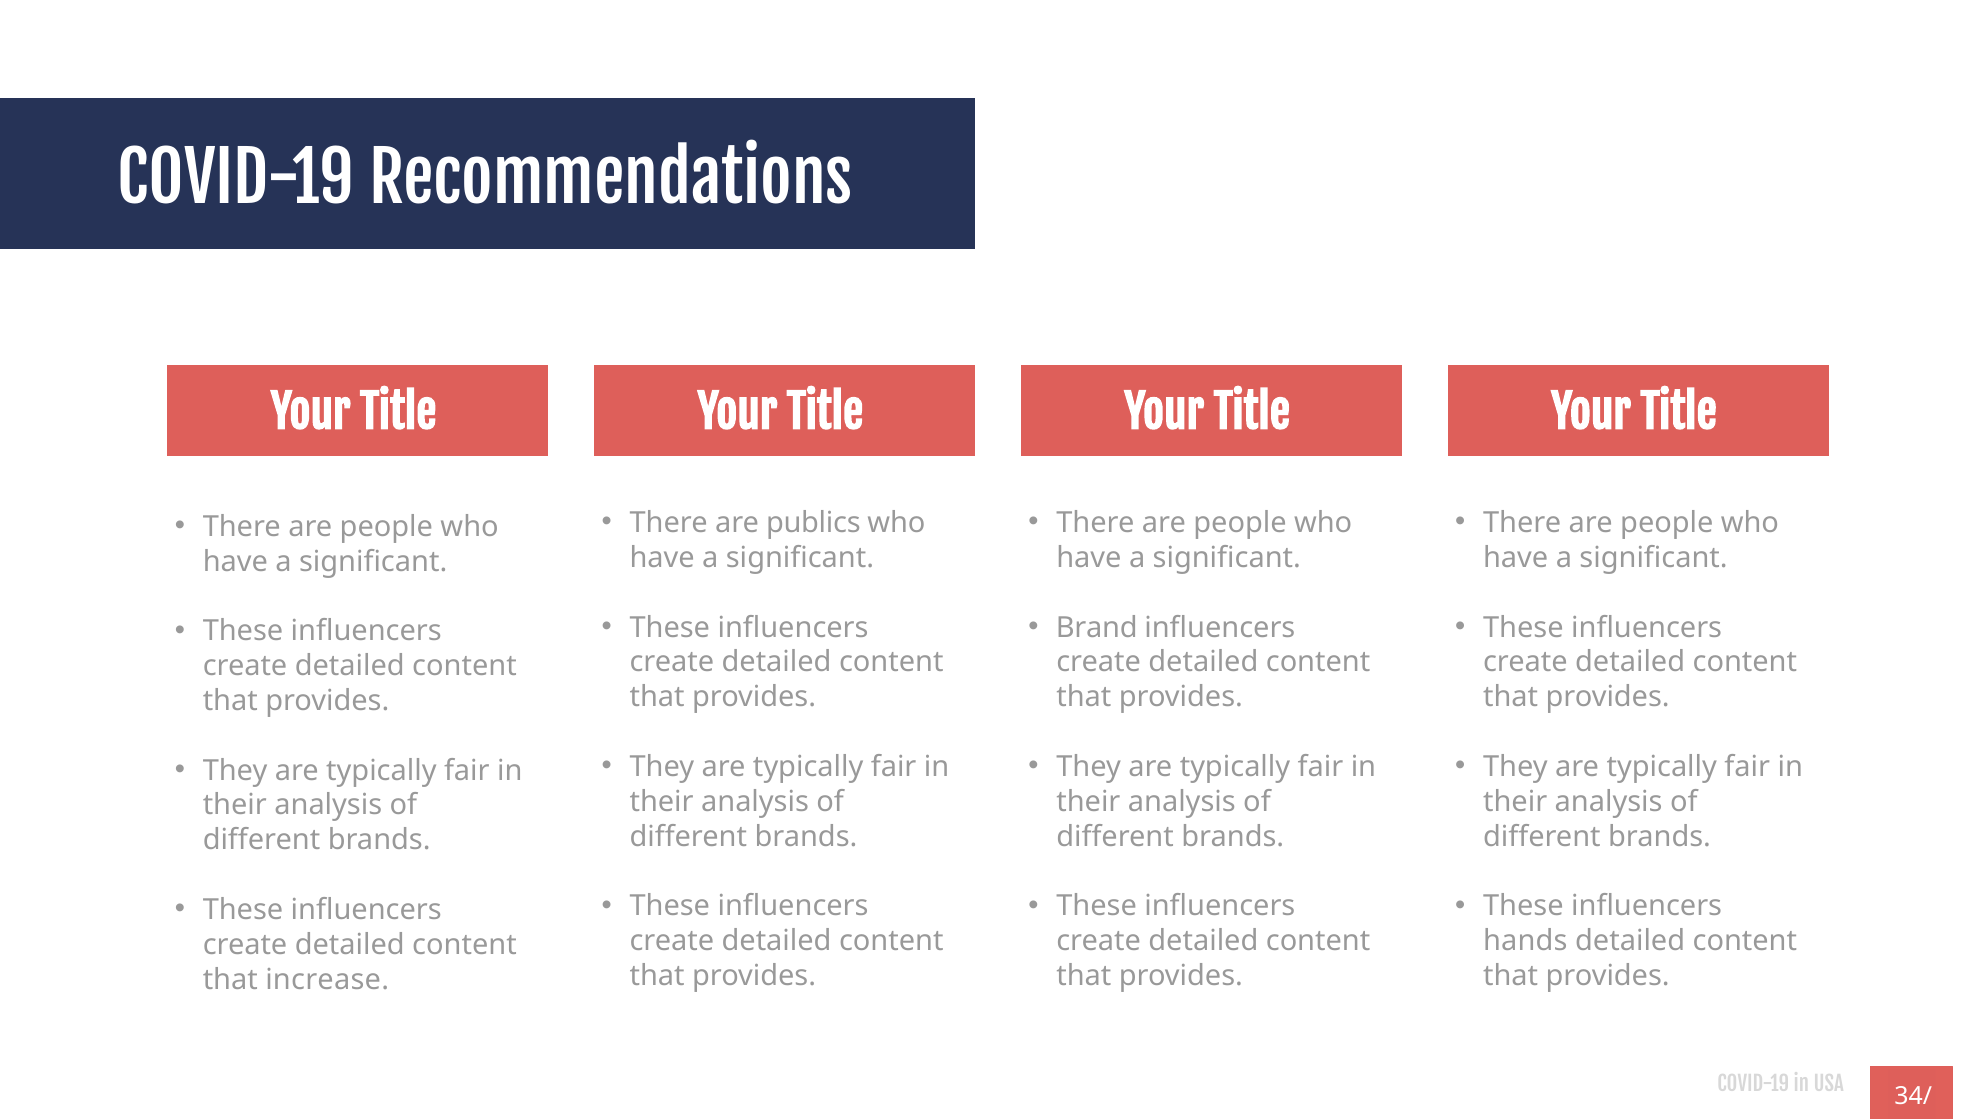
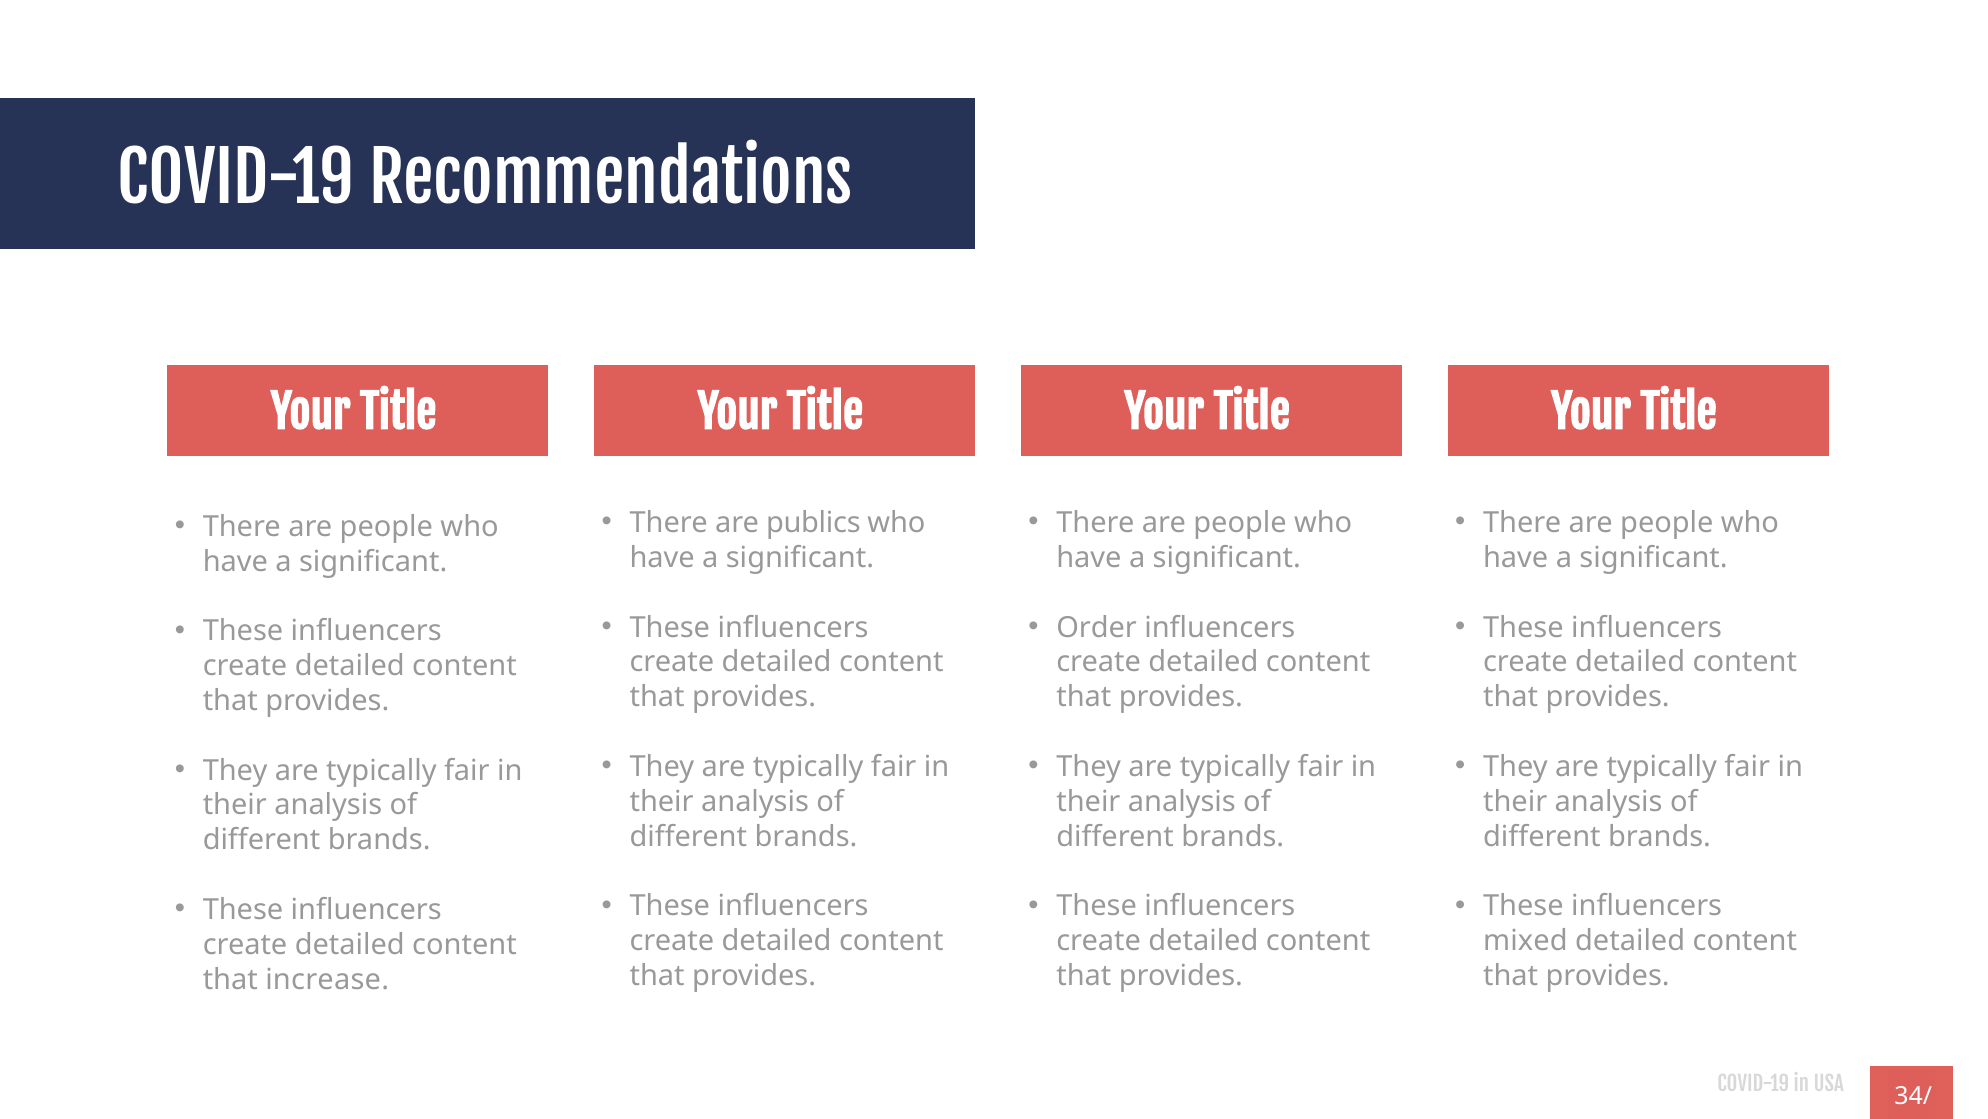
Brand: Brand -> Order
hands: hands -> mixed
